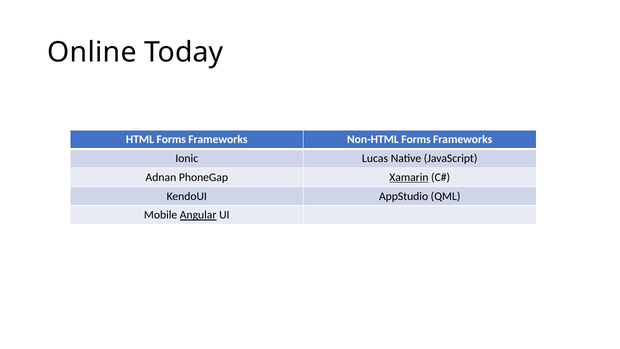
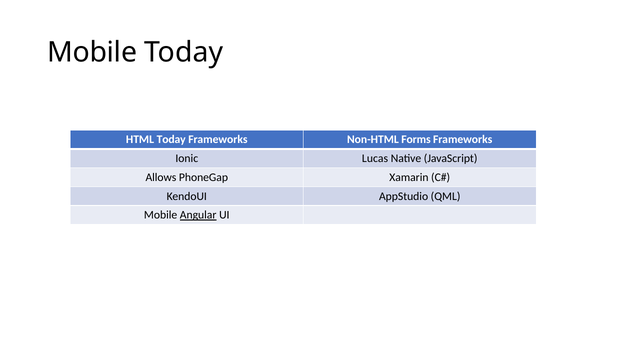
Online at (92, 52): Online -> Mobile
HTML Forms: Forms -> Today
Adnan: Adnan -> Allows
Xamarin underline: present -> none
